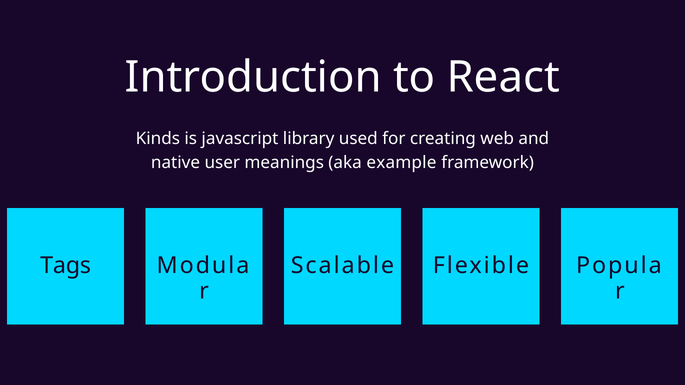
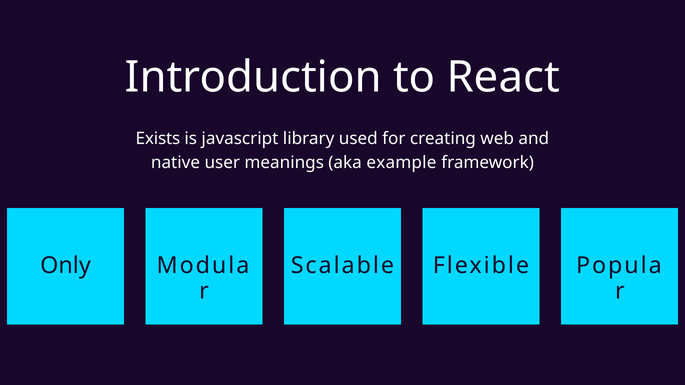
Kinds: Kinds -> Exists
Tags: Tags -> Only
